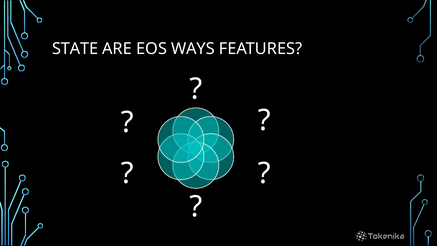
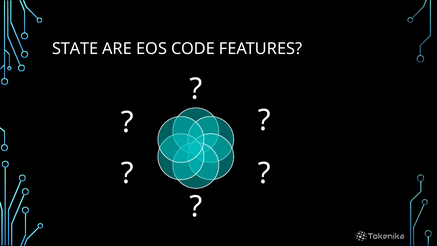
WAYS: WAYS -> CODE
